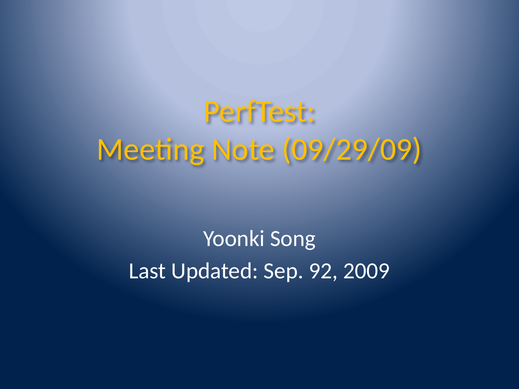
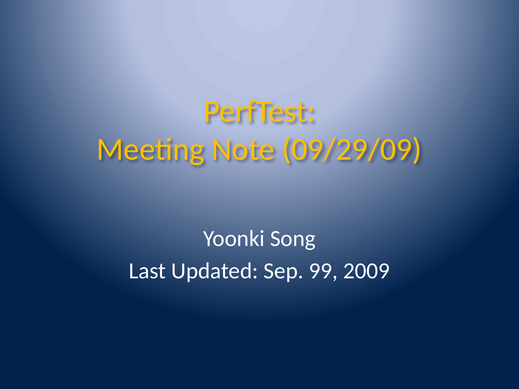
92: 92 -> 99
